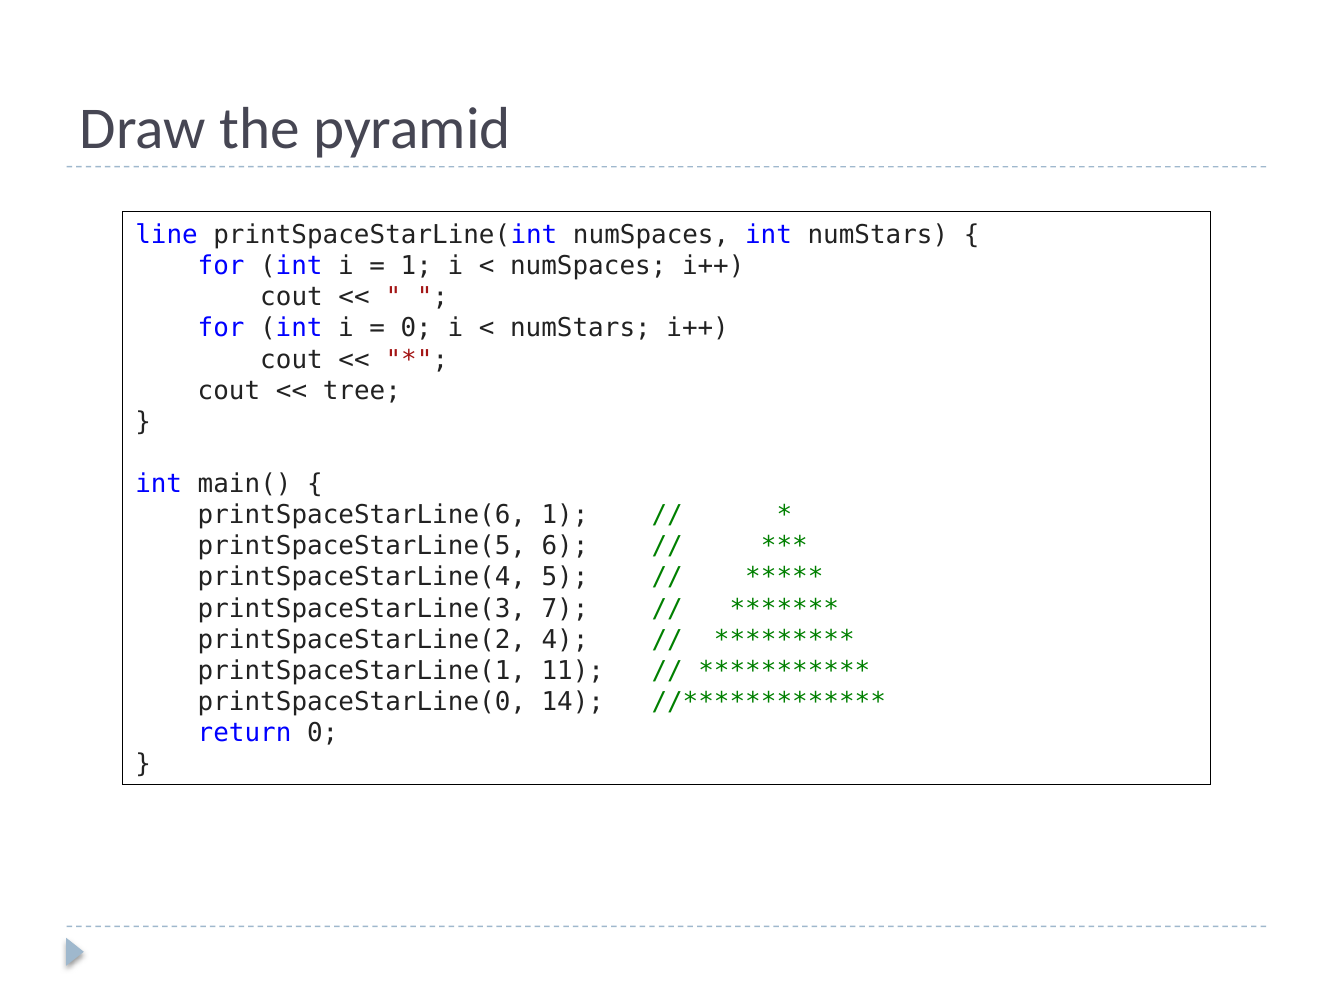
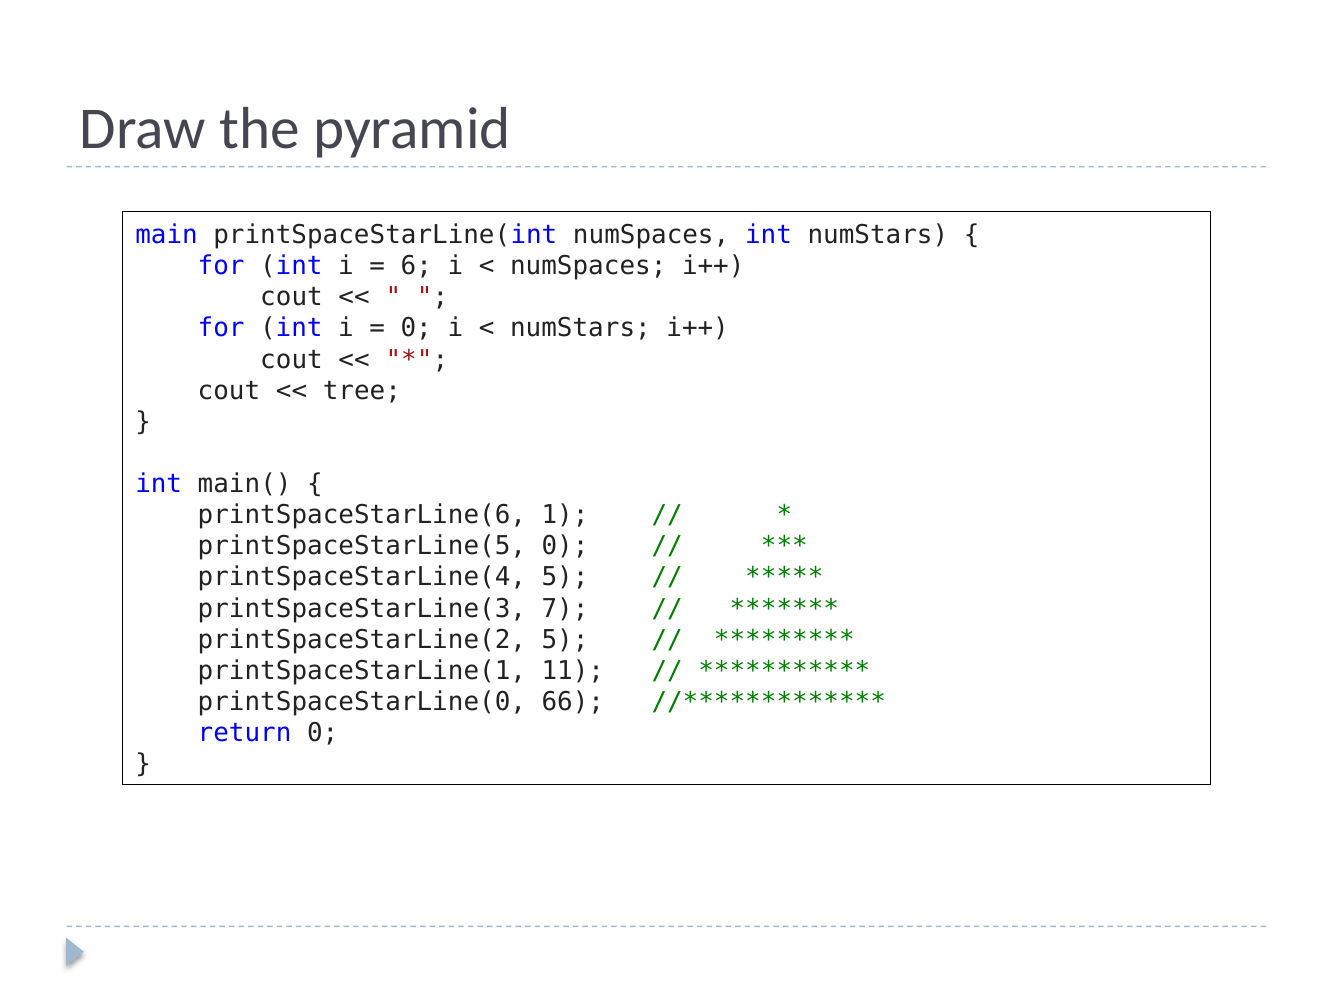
line: line -> main
1 at (416, 266): 1 -> 6
printSpaceStarLine(5 6: 6 -> 0
printSpaceStarLine(2 4: 4 -> 5
14: 14 -> 66
